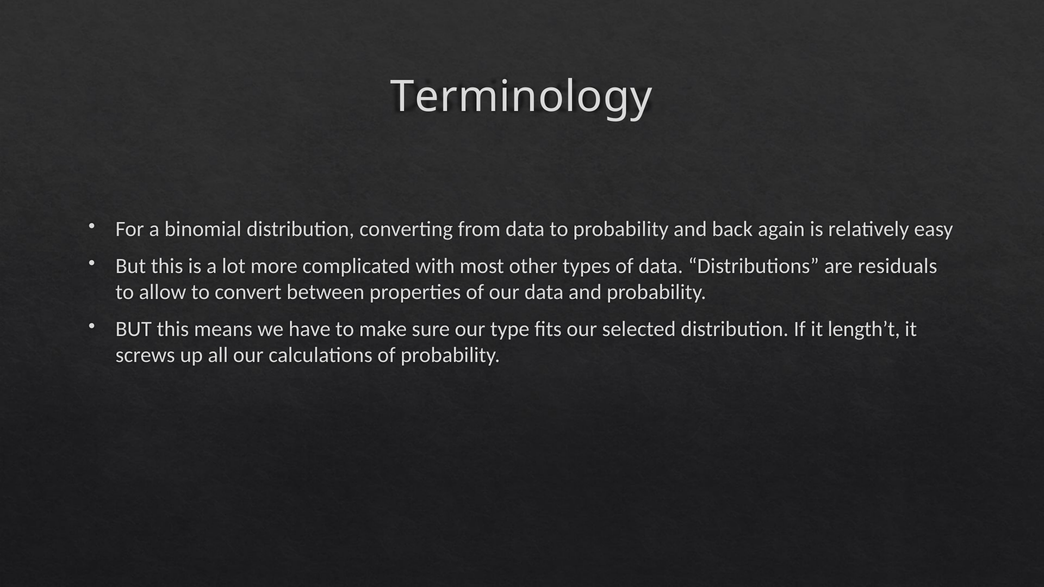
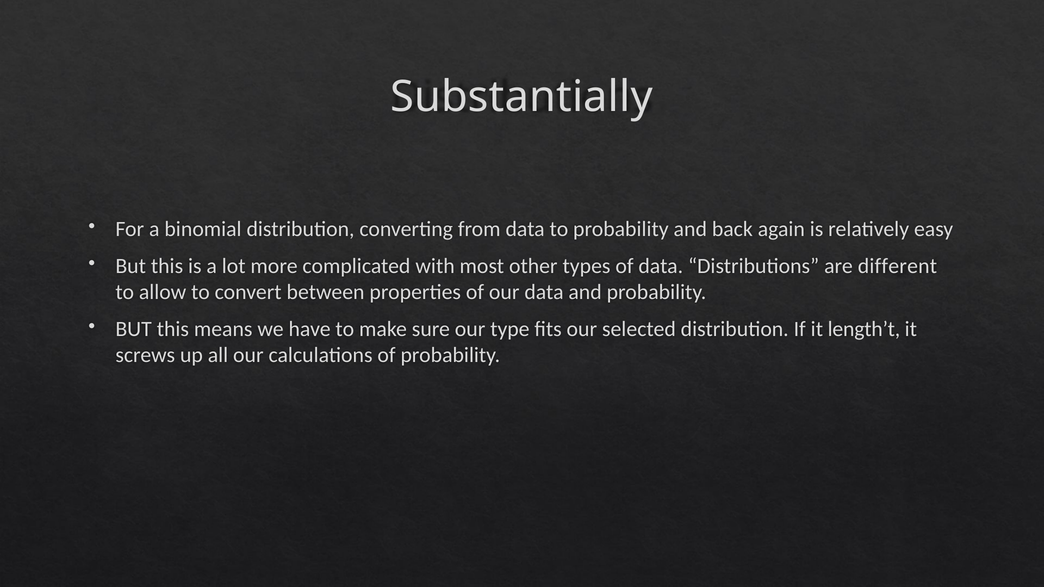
Terminology: Terminology -> Substantially
residuals: residuals -> different
